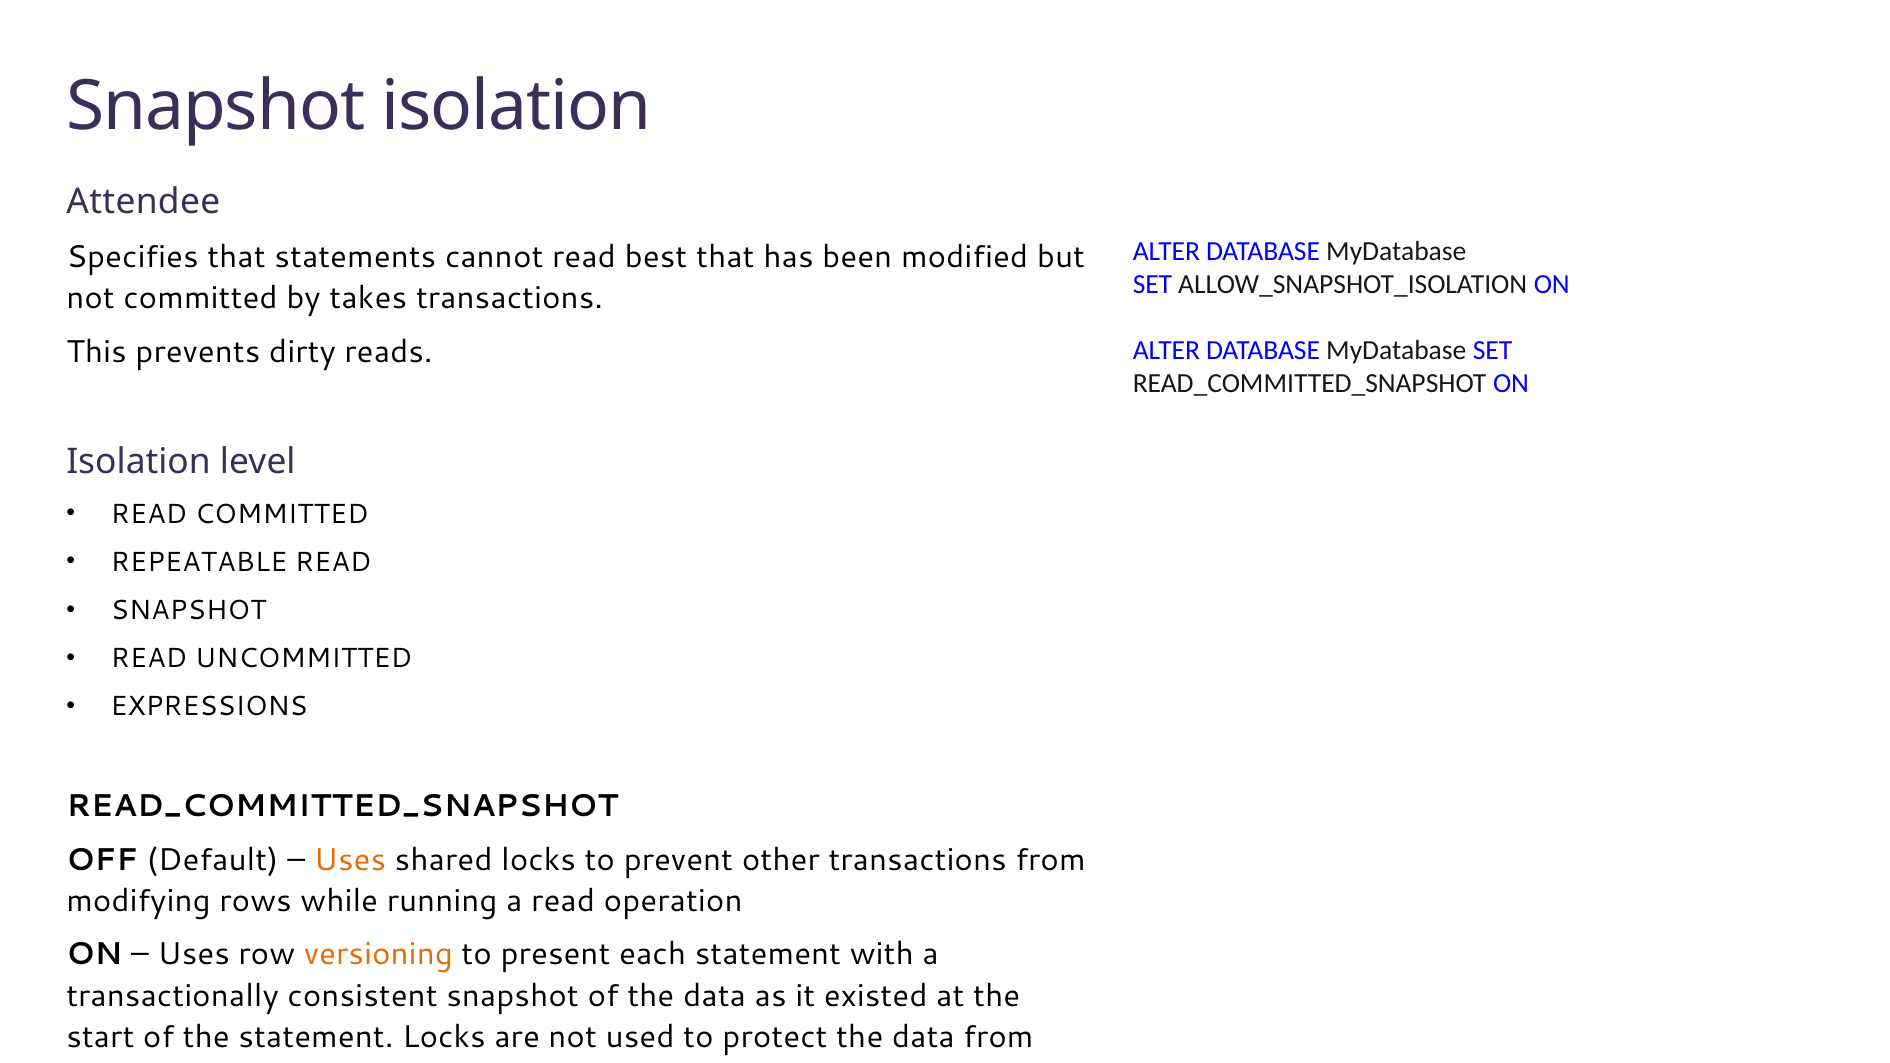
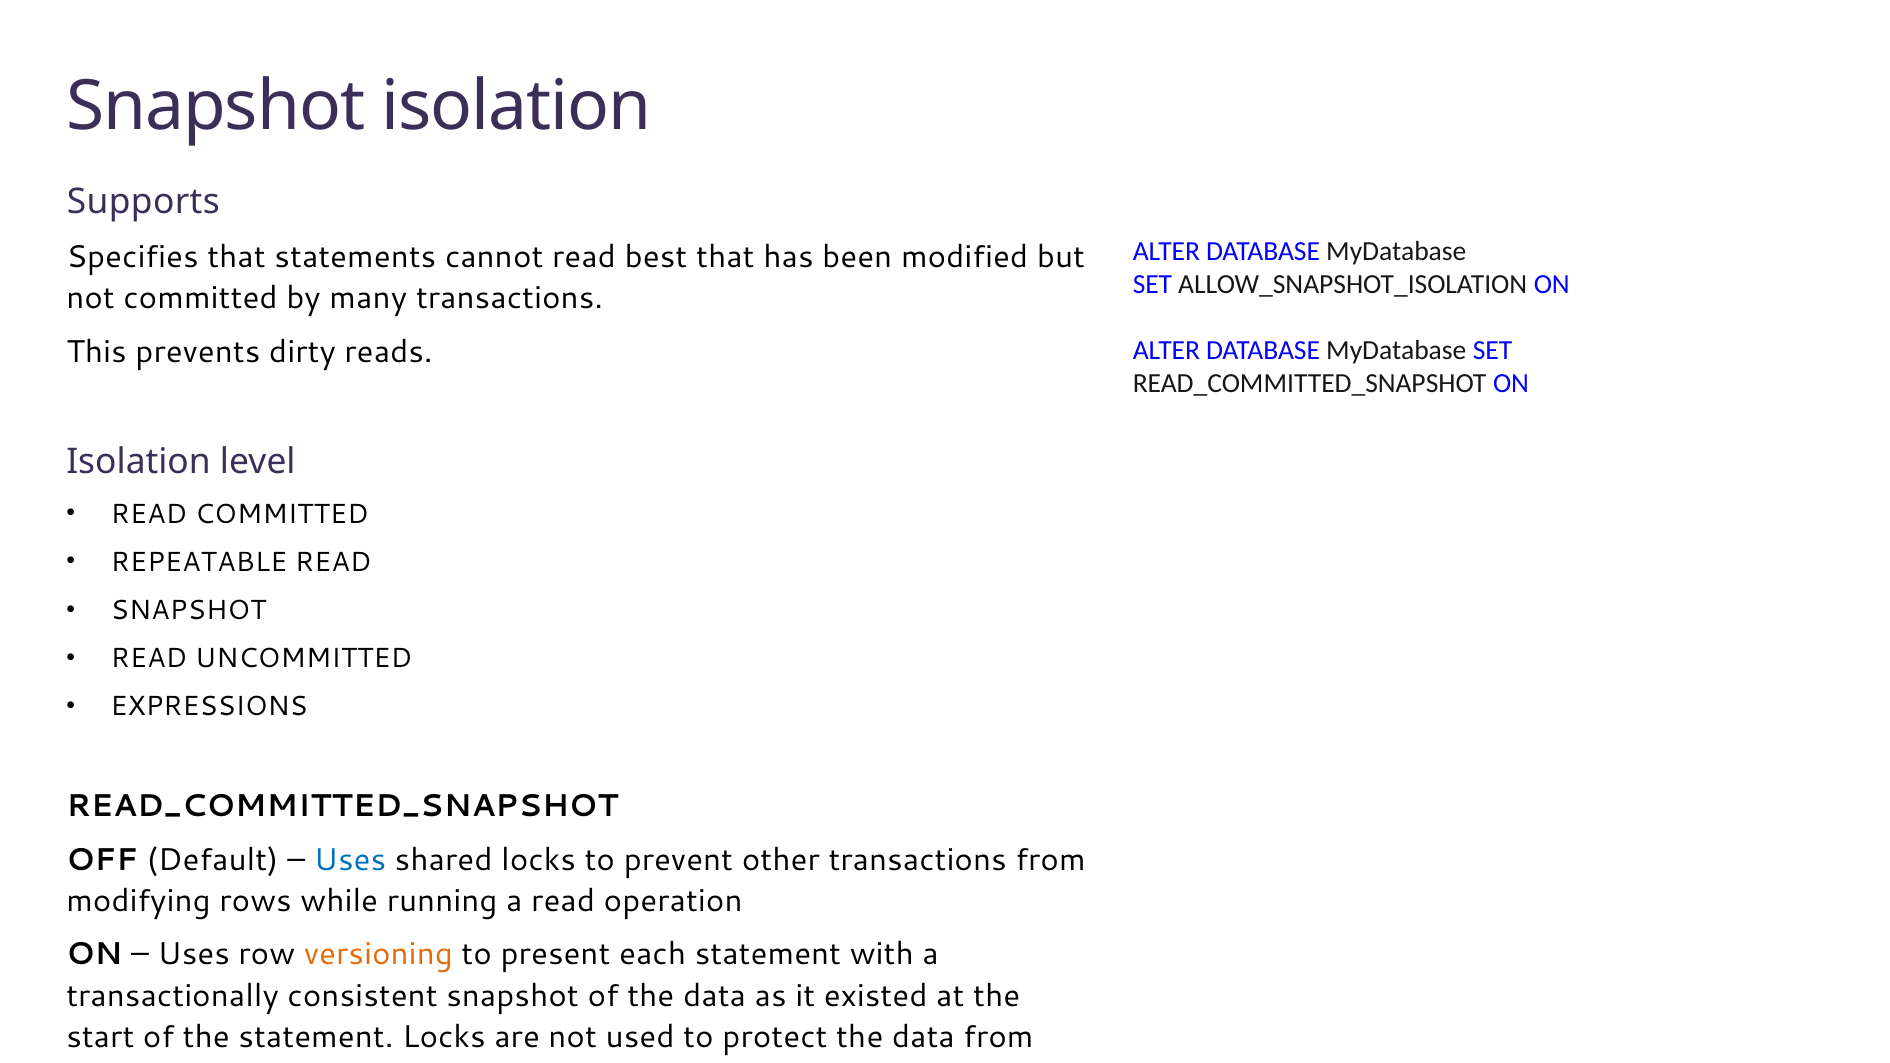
Attendee: Attendee -> Supports
takes: takes -> many
Uses at (350, 860) colour: orange -> blue
